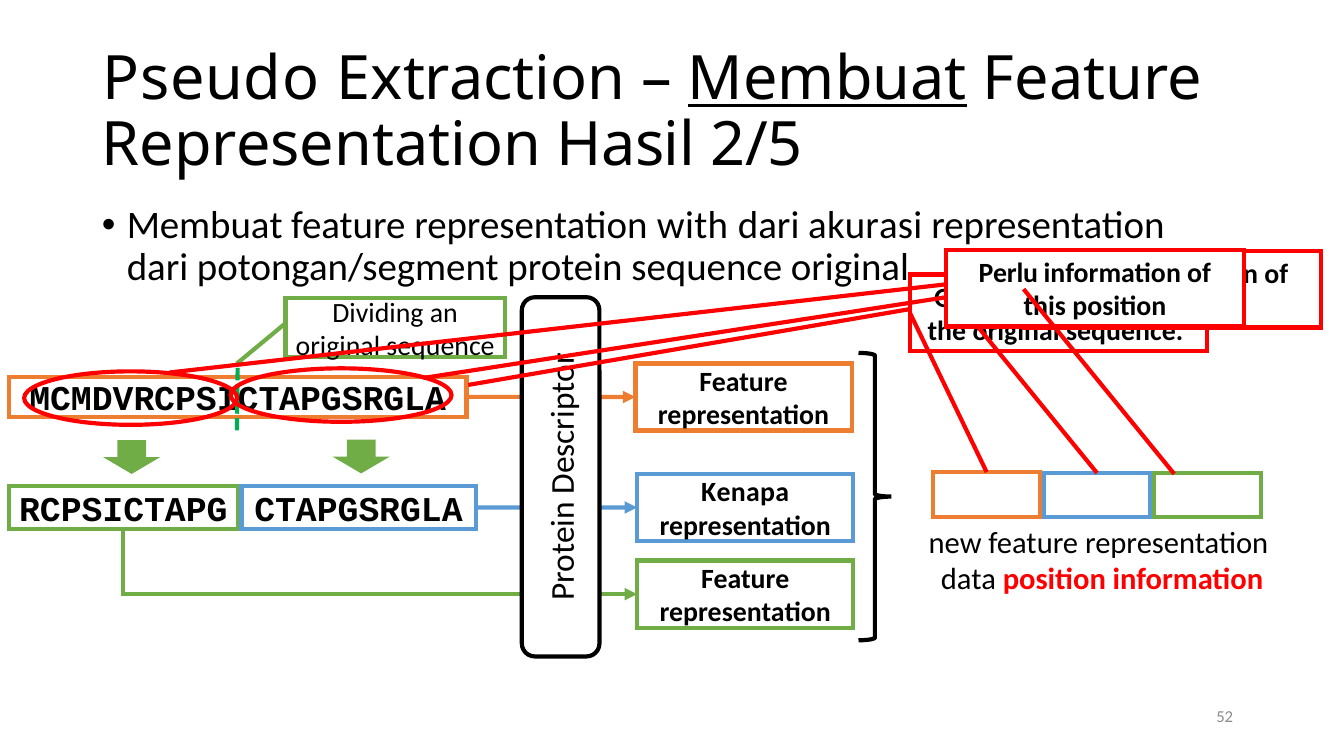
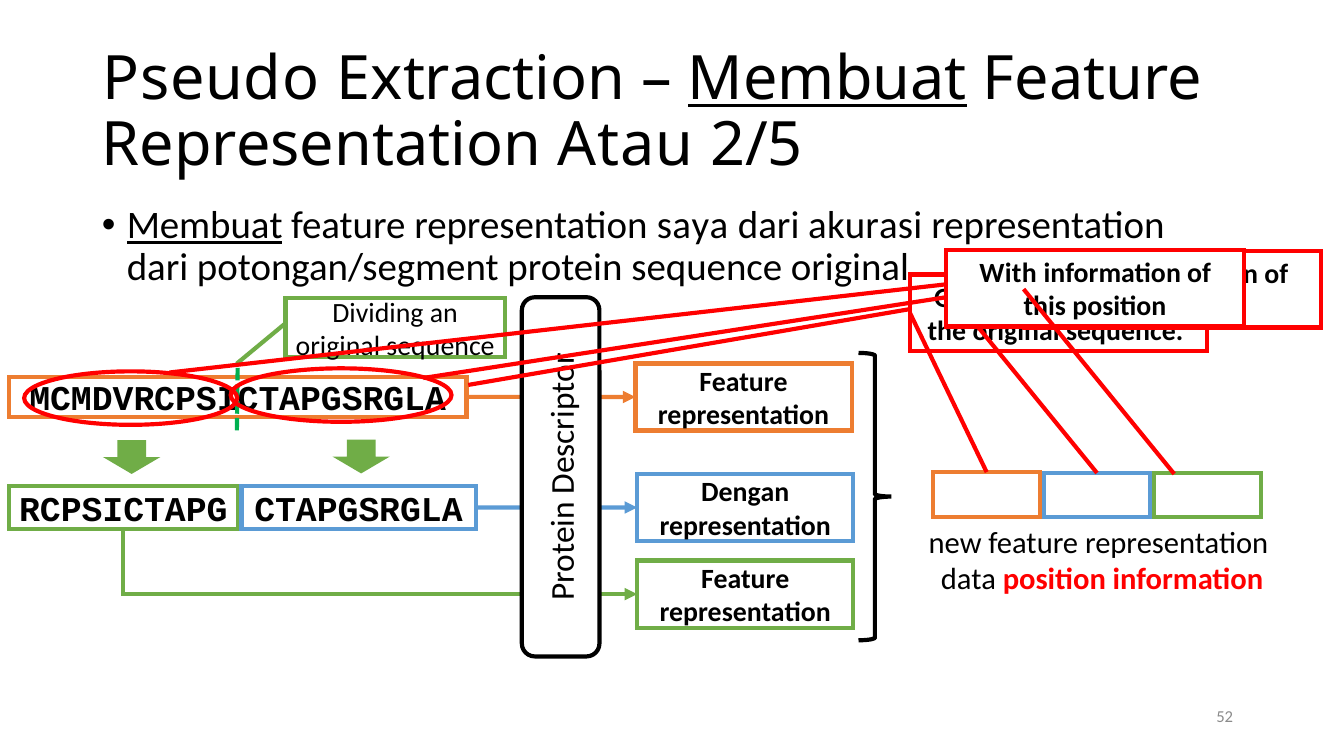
Hasil: Hasil -> Atau
Membuat at (205, 226) underline: none -> present
with: with -> saya
Perlu: Perlu -> With
Kenapa: Kenapa -> Dengan
